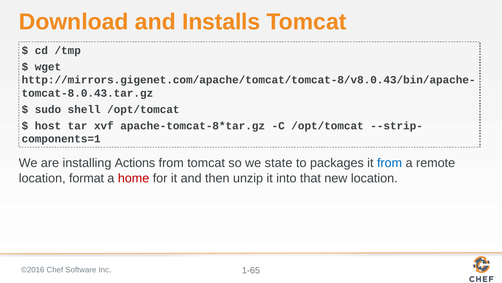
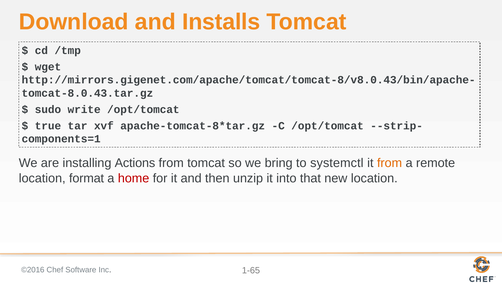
shell: shell -> write
host: host -> true
state: state -> bring
packages: packages -> systemctl
from at (390, 163) colour: blue -> orange
